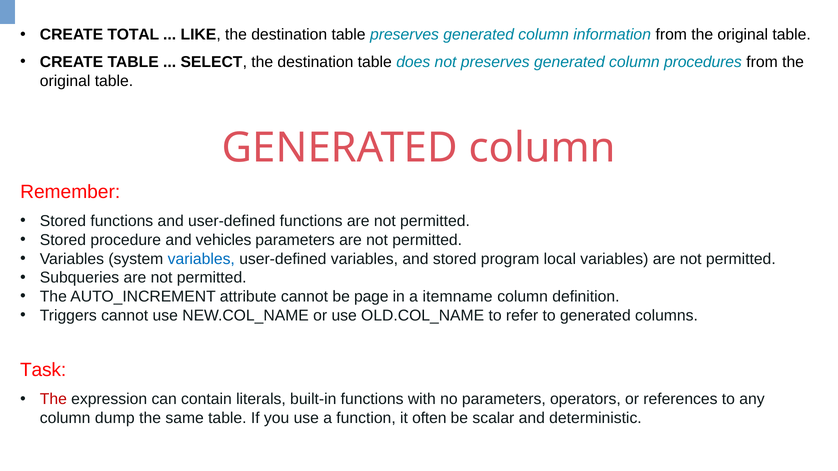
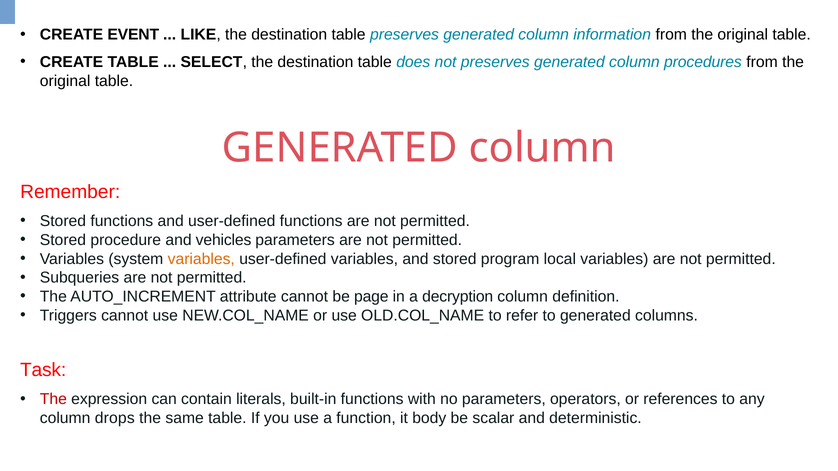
TOTAL: TOTAL -> EVENT
variables at (201, 259) colour: blue -> orange
itemname: itemname -> decryption
dump: dump -> drops
often: often -> body
